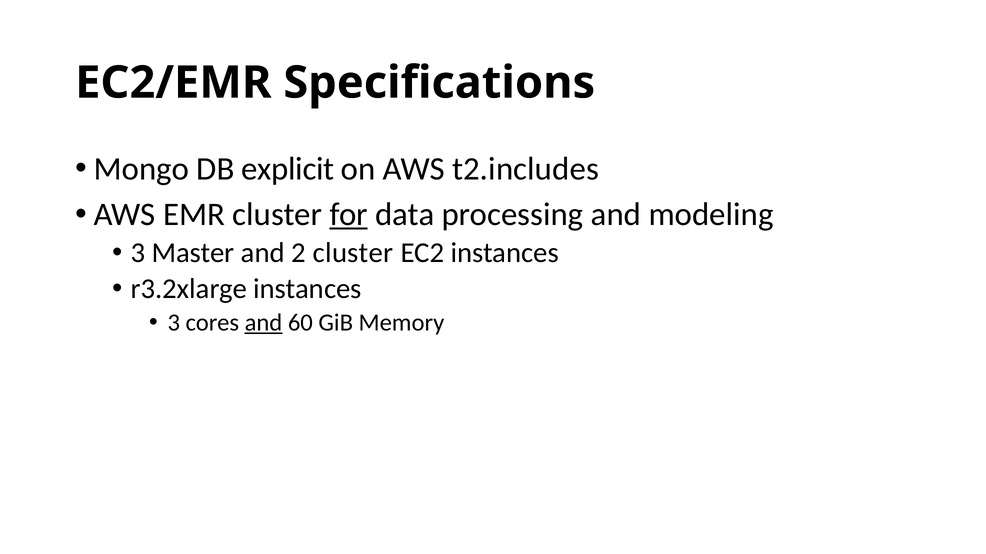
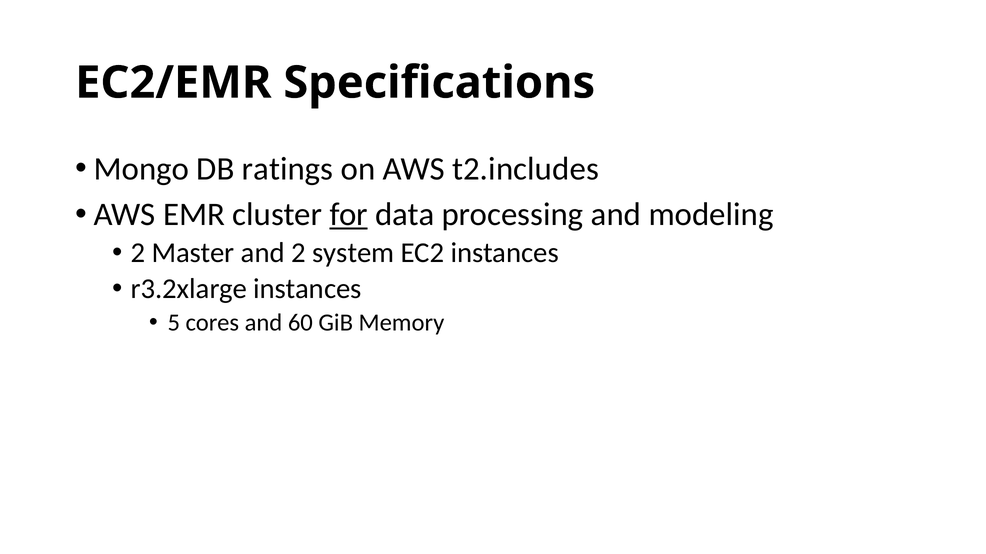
explicit: explicit -> ratings
3 at (138, 253): 3 -> 2
2 cluster: cluster -> system
3 at (174, 323): 3 -> 5
and at (263, 323) underline: present -> none
